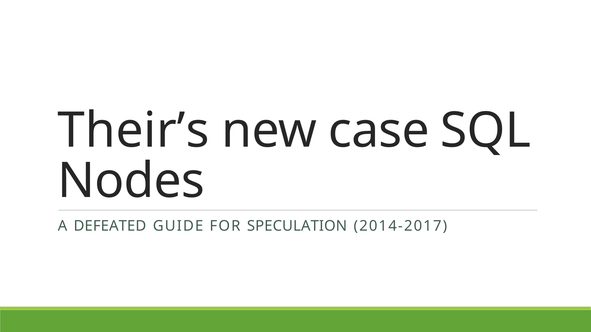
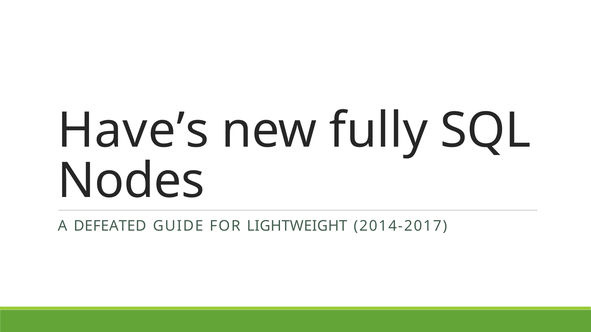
Their’s: Their’s -> Have’s
case: case -> fully
SPECULATION: SPECULATION -> LIGHTWEIGHT
